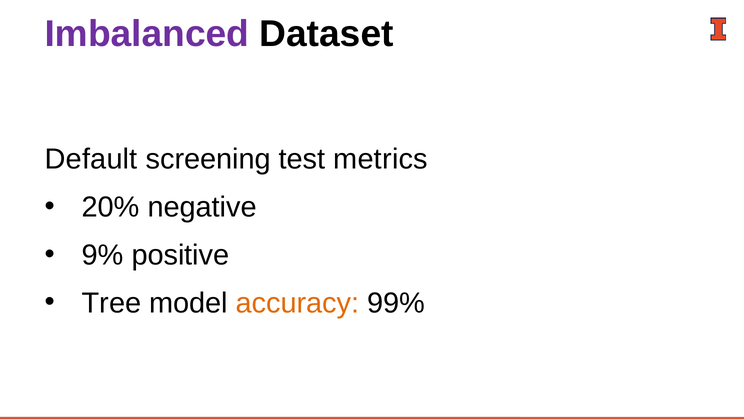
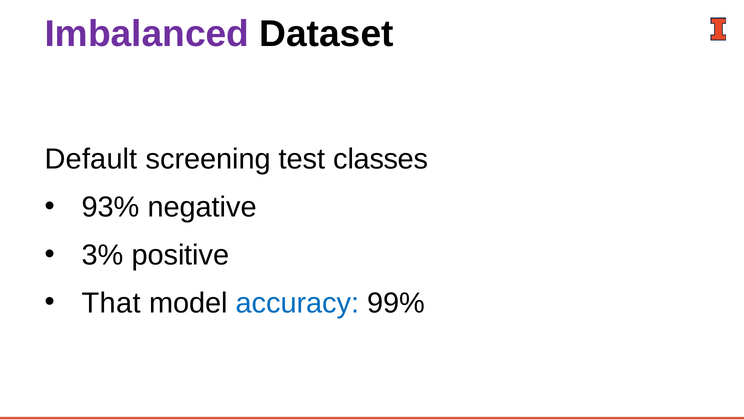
metrics: metrics -> classes
20%: 20% -> 93%
9%: 9% -> 3%
Tree: Tree -> That
accuracy colour: orange -> blue
